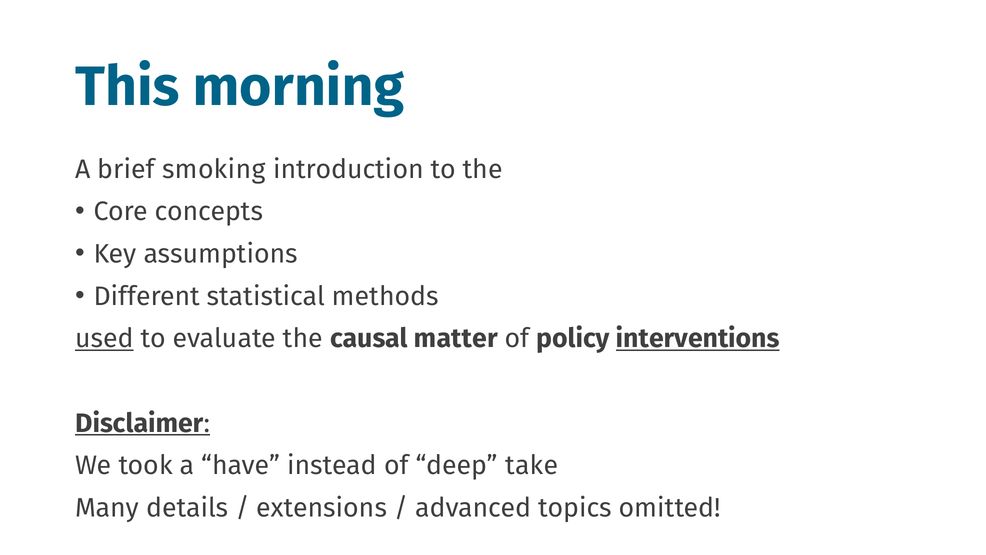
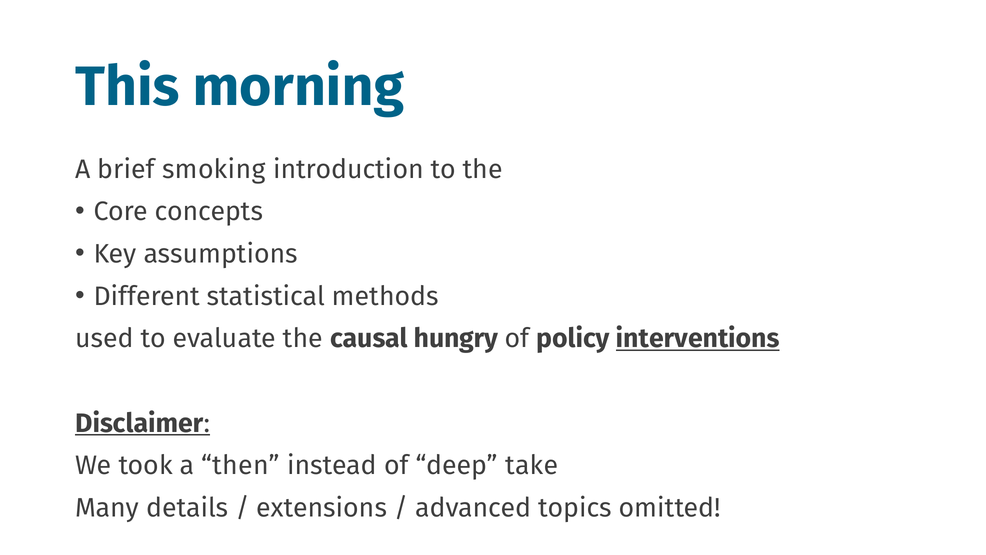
used underline: present -> none
matter: matter -> hungry
have: have -> then
